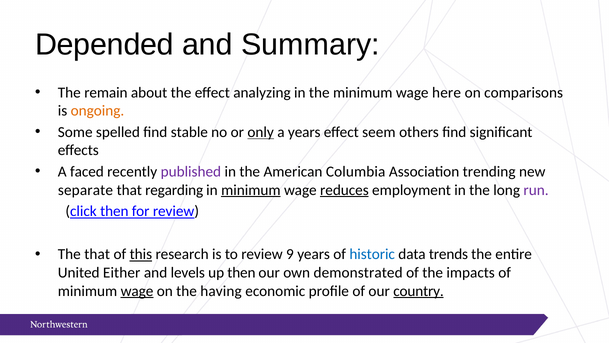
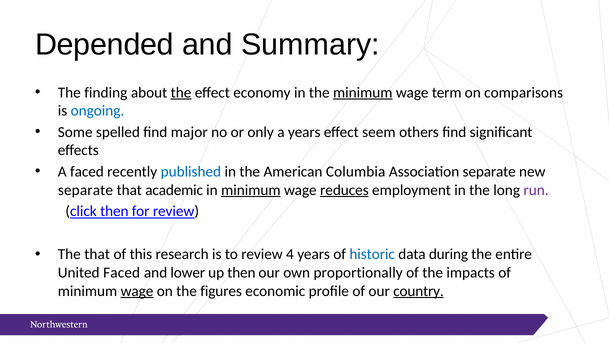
remain: remain -> finding
the at (181, 92) underline: none -> present
analyzing: analyzing -> economy
minimum at (363, 92) underline: none -> present
here: here -> term
ongoing colour: orange -> blue
stable: stable -> major
only underline: present -> none
published colour: purple -> blue
Association trending: trending -> separate
regarding: regarding -> academic
this underline: present -> none
9: 9 -> 4
trends: trends -> during
United Either: Either -> Faced
levels: levels -> lower
demonstrated: demonstrated -> proportionally
having: having -> figures
